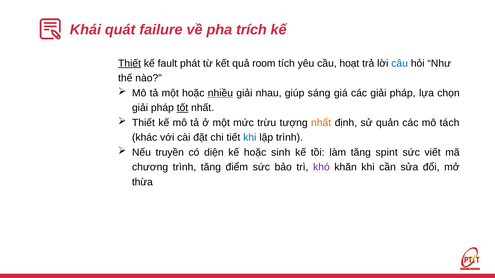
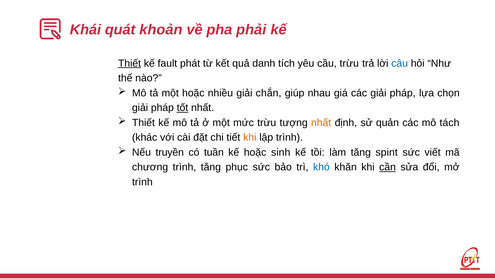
failure: failure -> khoản
trích: trích -> phải
room: room -> danh
cầu hoạt: hoạt -> trừu
nhiều underline: present -> none
nhau: nhau -> chắn
sáng: sáng -> nhau
khi at (250, 138) colour: blue -> orange
diện: diện -> tuần
điểm: điểm -> phục
khó colour: purple -> blue
cần underline: none -> present
thừa at (142, 182): thừa -> trình
